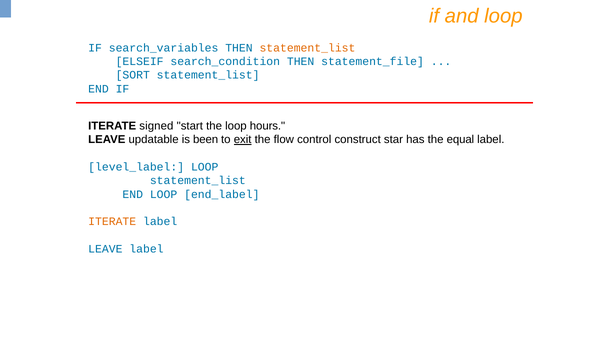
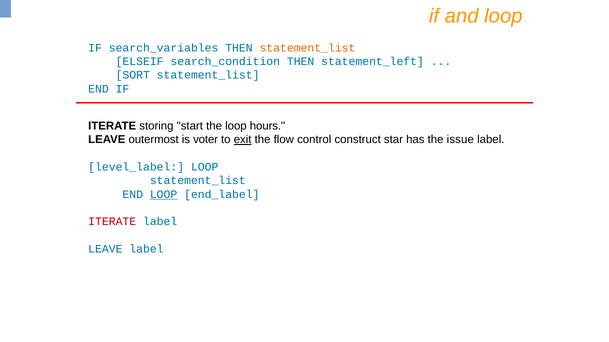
statement_file: statement_file -> statement_left
signed: signed -> storing
updatable: updatable -> outermost
been: been -> voter
equal: equal -> issue
LOOP at (164, 195) underline: none -> present
ITERATE at (112, 222) colour: orange -> red
